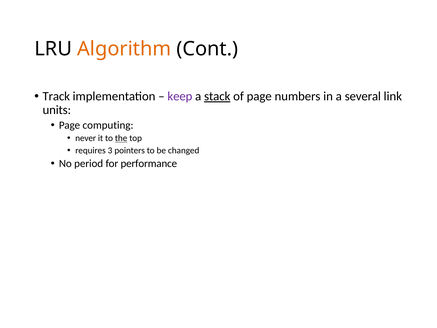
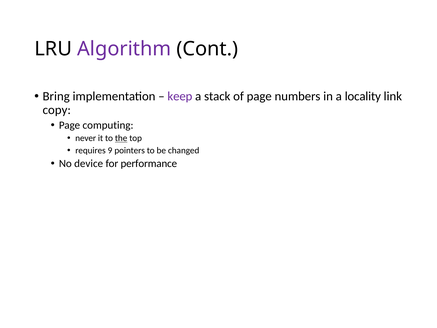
Algorithm colour: orange -> purple
Track: Track -> Bring
stack underline: present -> none
several: several -> locality
units: units -> copy
3: 3 -> 9
period: period -> device
